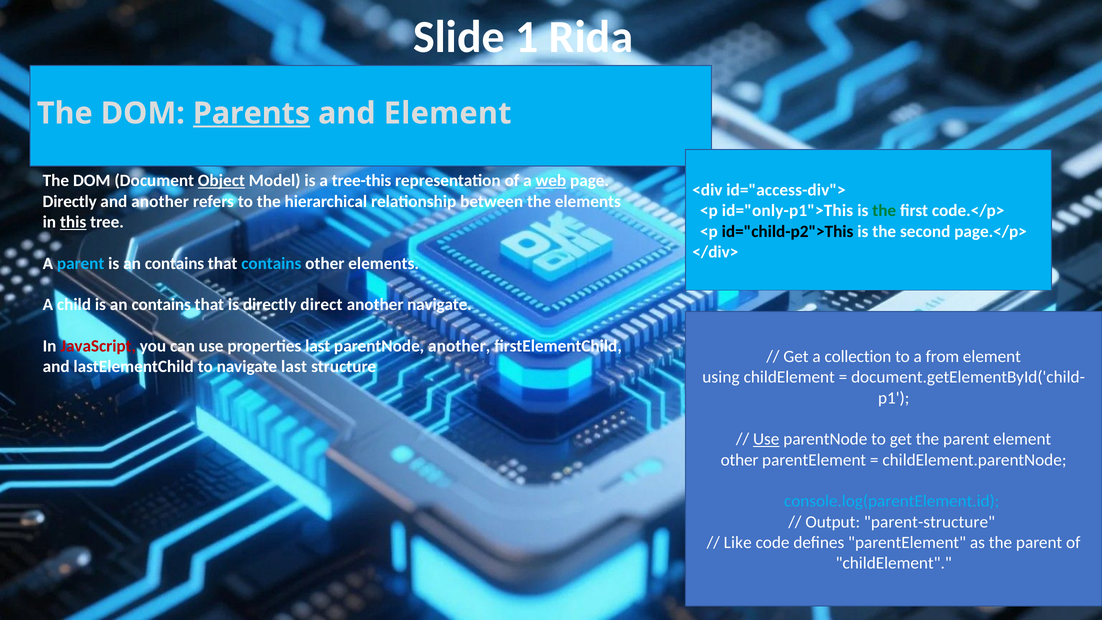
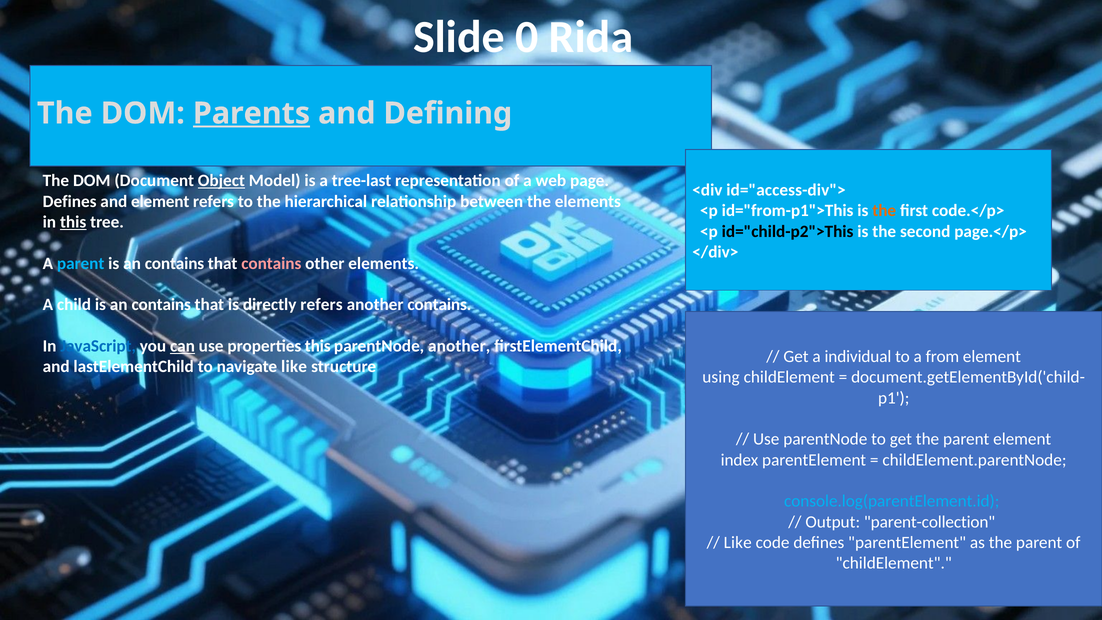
1: 1 -> 0
and Element: Element -> Defining
tree-this: tree-this -> tree-last
web underline: present -> none
Directly at (70, 201): Directly -> Defines
and another: another -> element
id="only-p1">This: id="only-p1">This -> id="from-p1">This
the at (884, 211) colour: green -> orange
contains at (271, 263) colour: light blue -> pink
directly direct: direct -> refers
another navigate: navigate -> contains
JavaScript colour: red -> blue
can underline: none -> present
properties last: last -> this
collection: collection -> individual
navigate last: last -> like
Use at (766, 439) underline: present -> none
other at (740, 460): other -> index
parent-structure: parent-structure -> parent-collection
